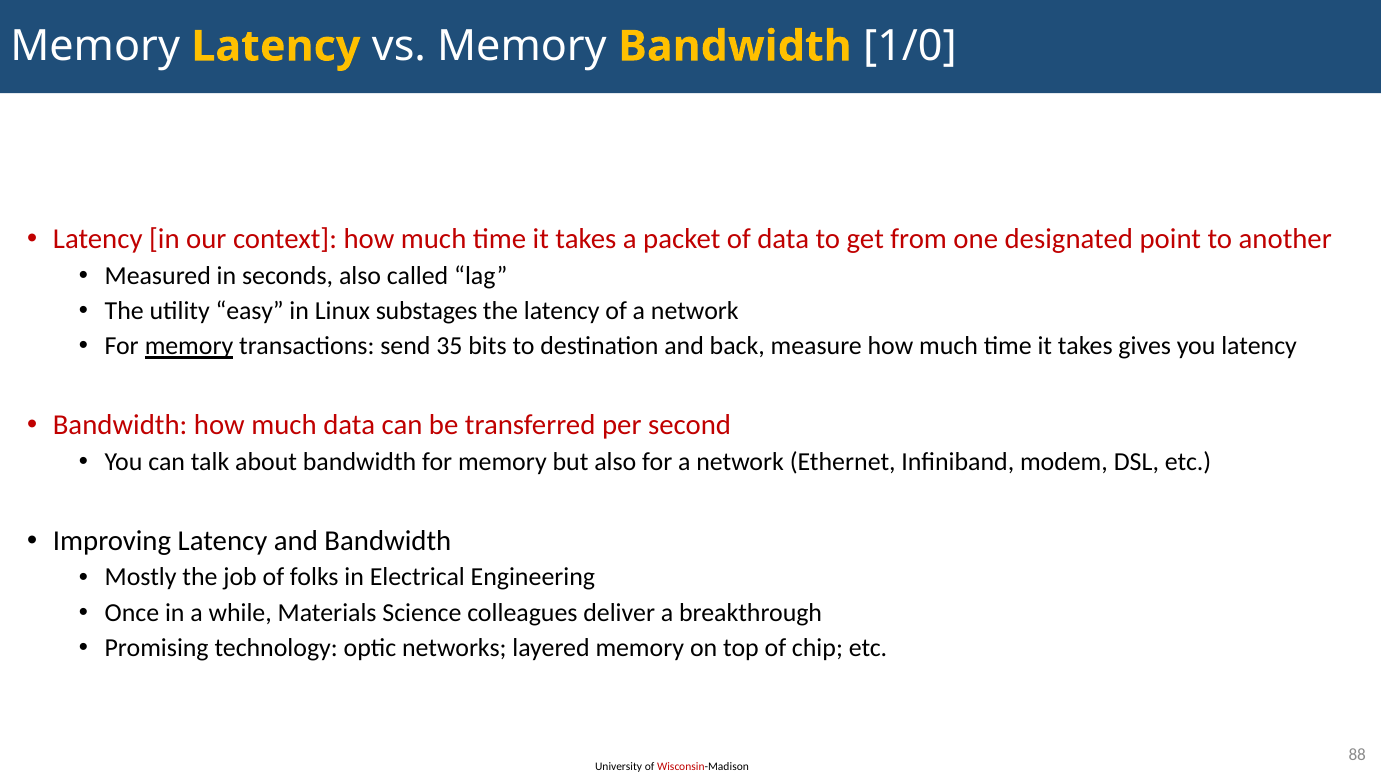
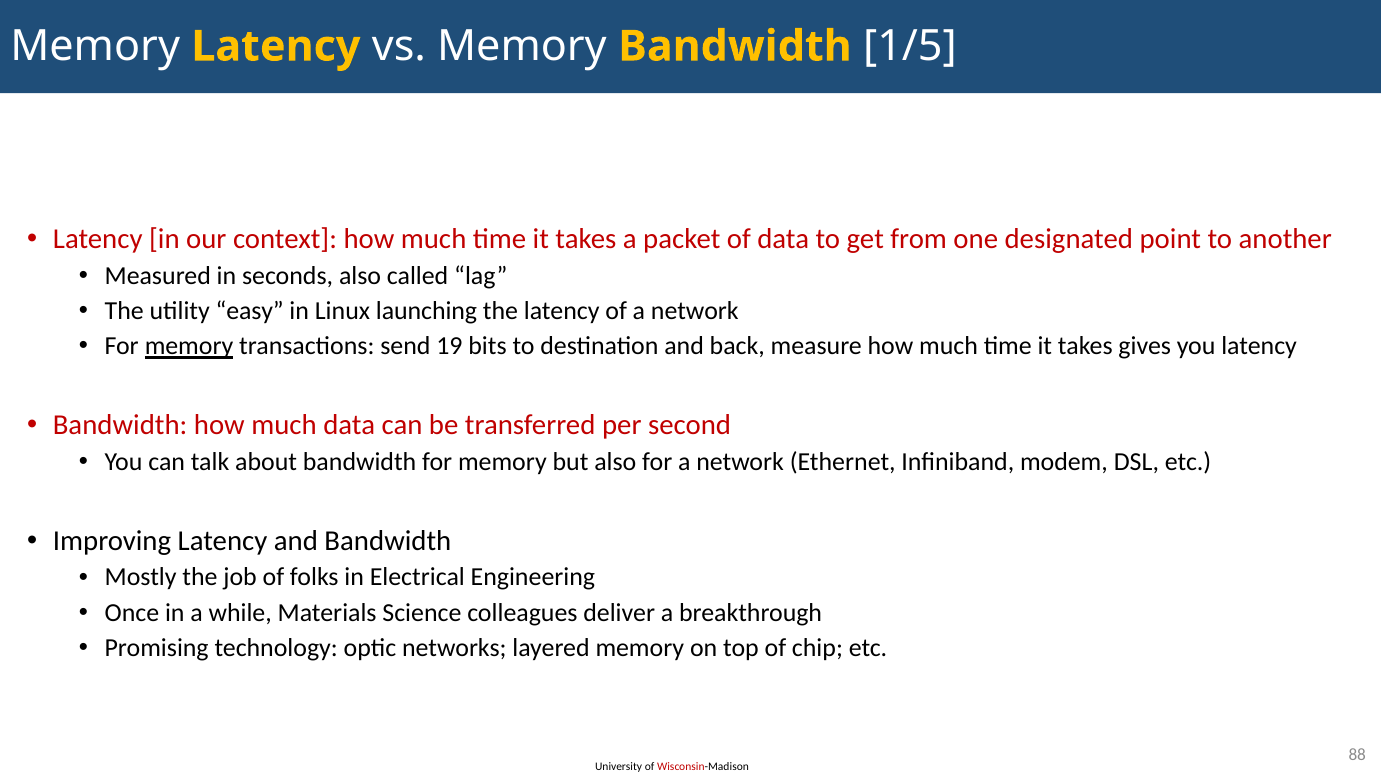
1/0: 1/0 -> 1/5
substages: substages -> launching
35: 35 -> 19
